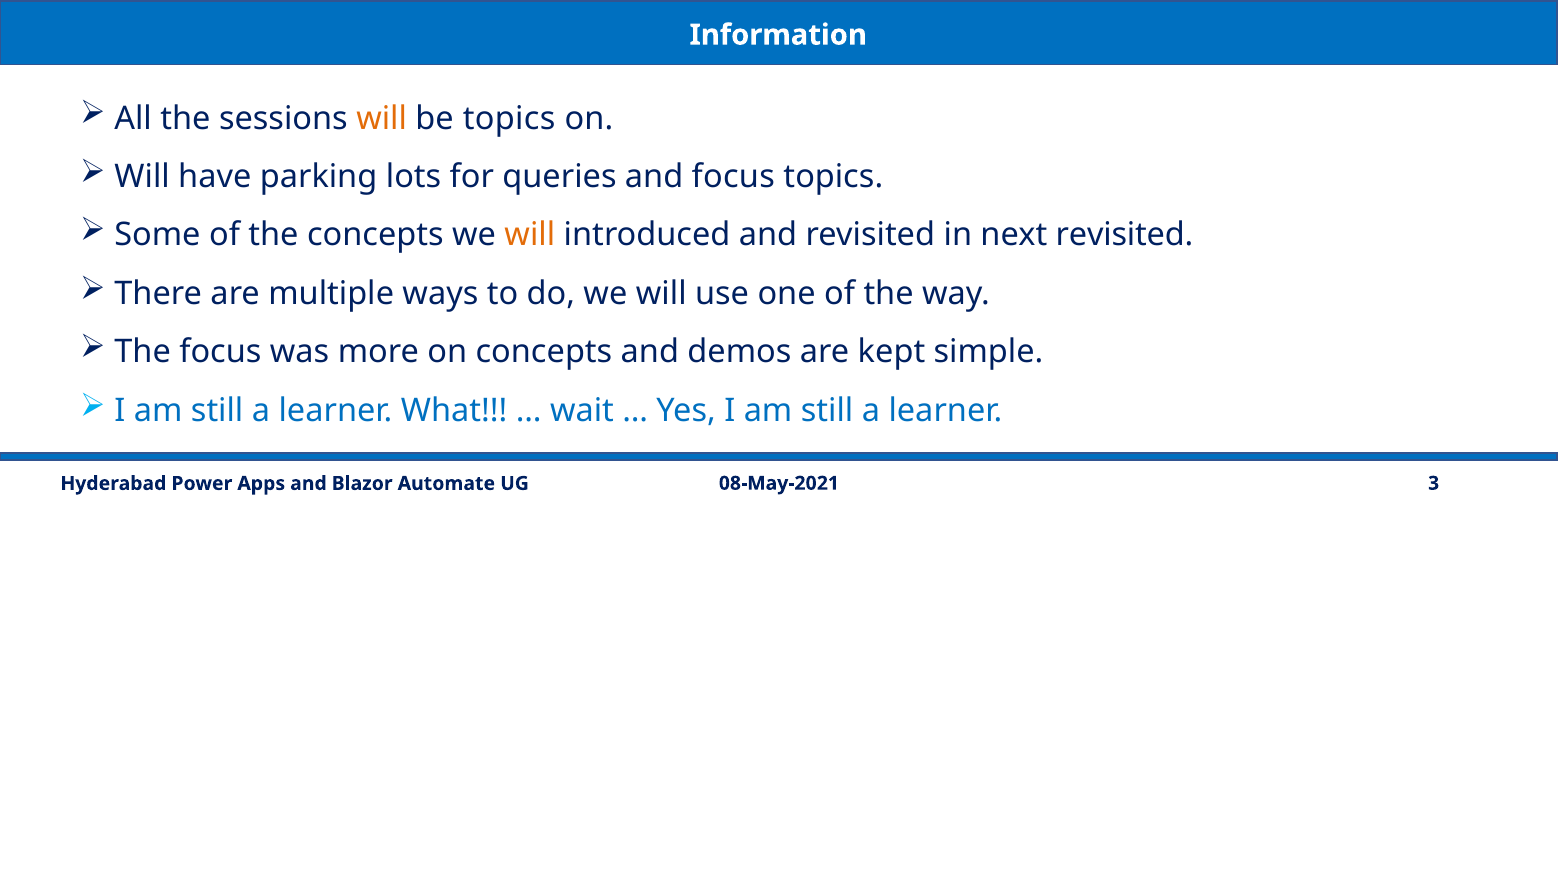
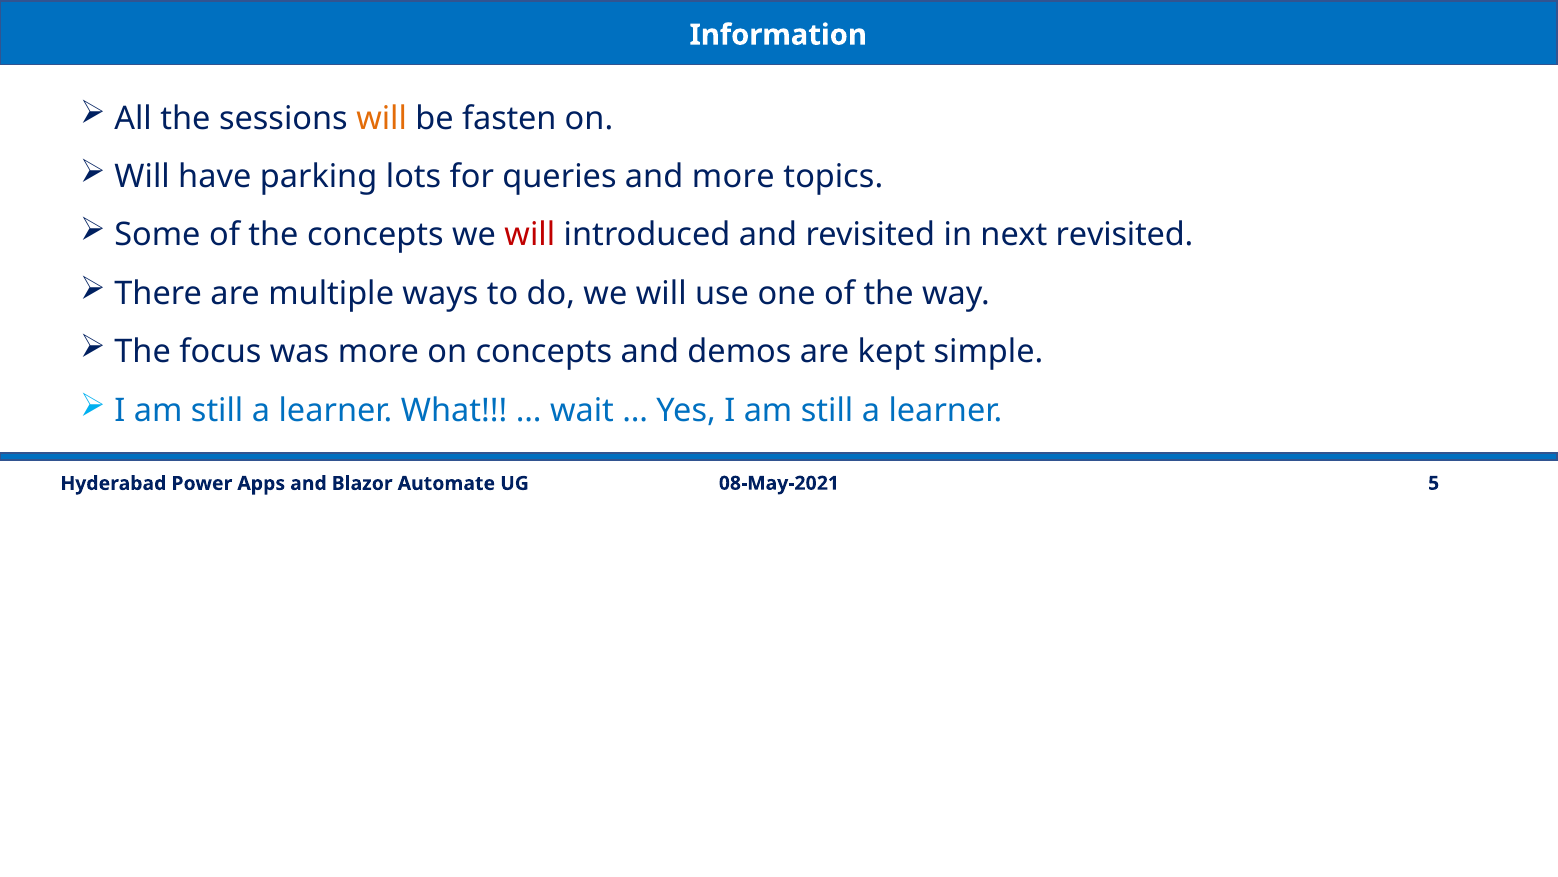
be topics: topics -> fasten
and focus: focus -> more
will at (530, 235) colour: orange -> red
3: 3 -> 5
